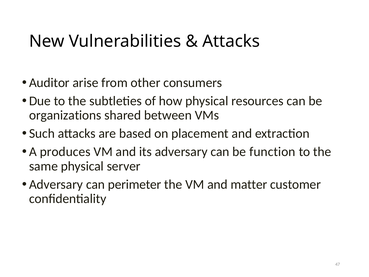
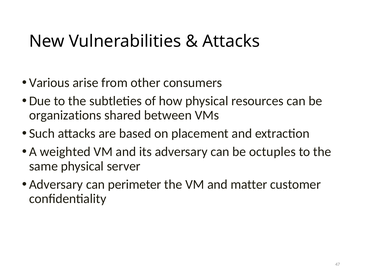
Auditor: Auditor -> Various
produces: produces -> weighted
function: function -> octuples
